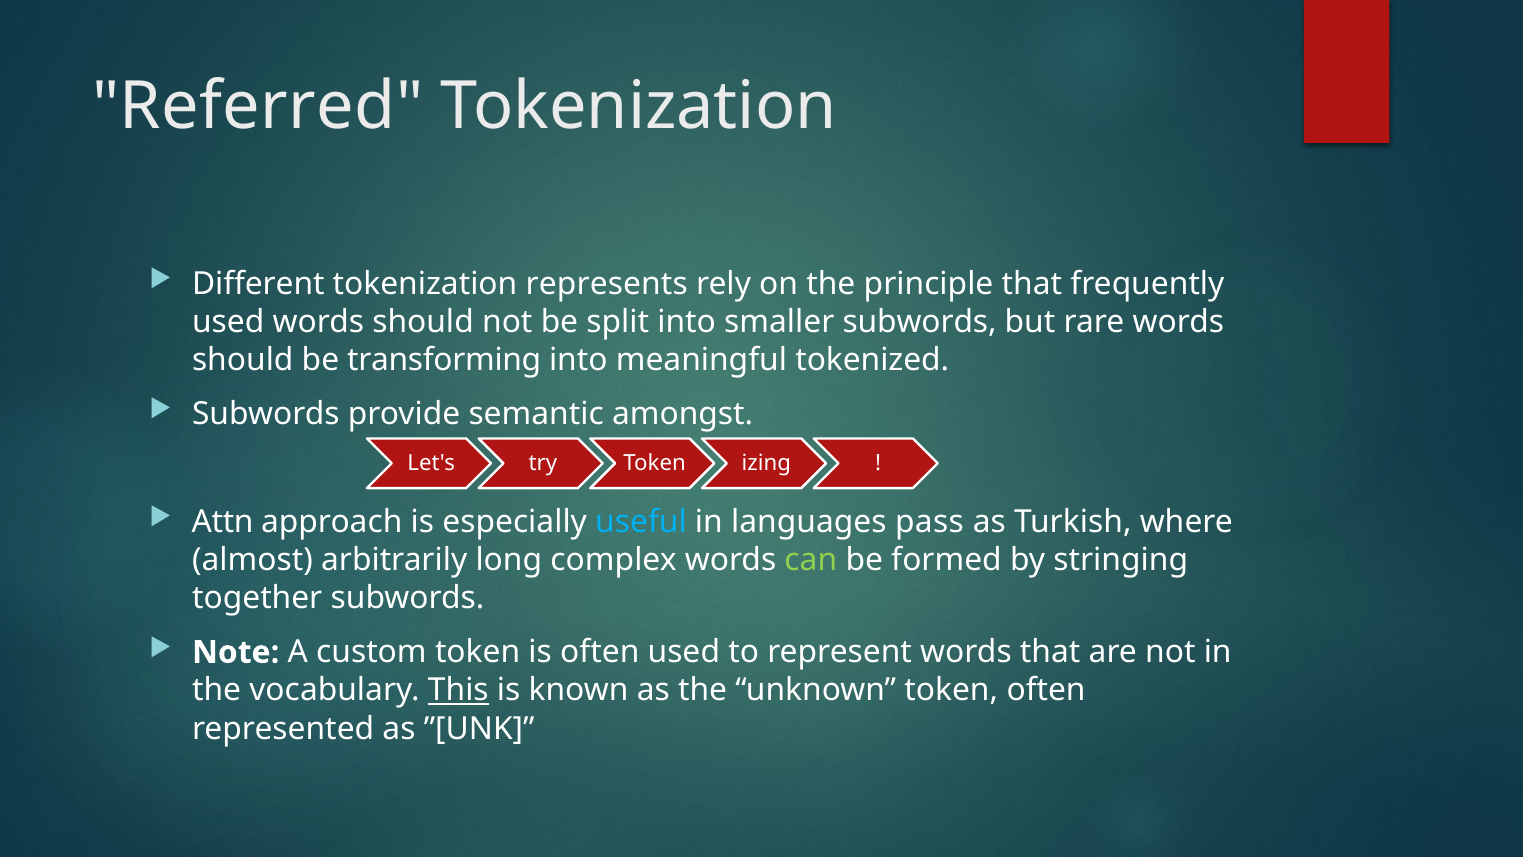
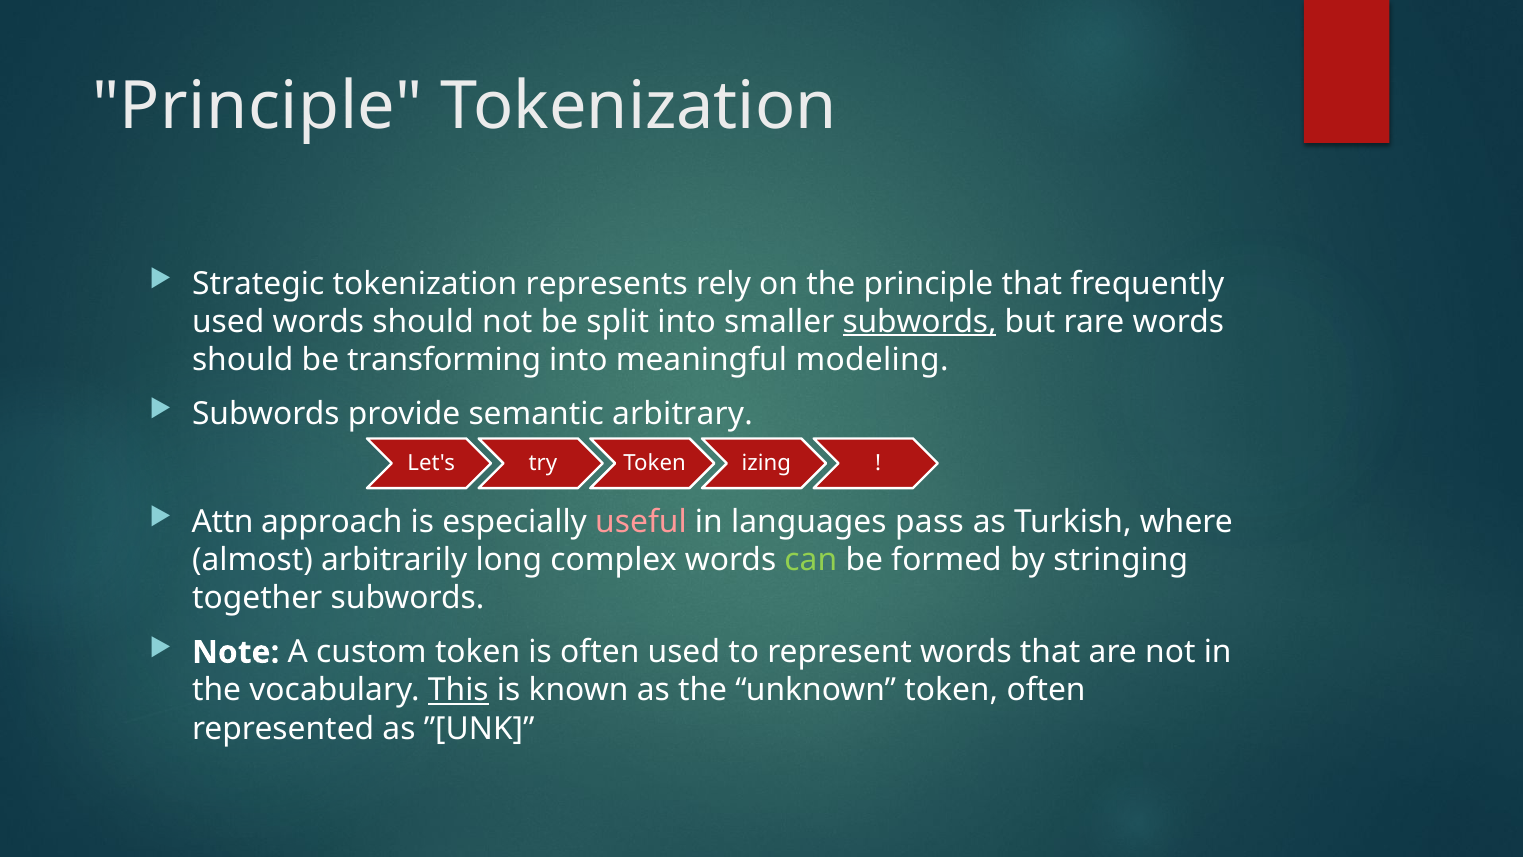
Referred at (258, 107): Referred -> Principle
Different: Different -> Strategic
subwords at (920, 322) underline: none -> present
tokenized: tokenized -> modeling
amongst: amongst -> arbitrary
useful colour: light blue -> pink
